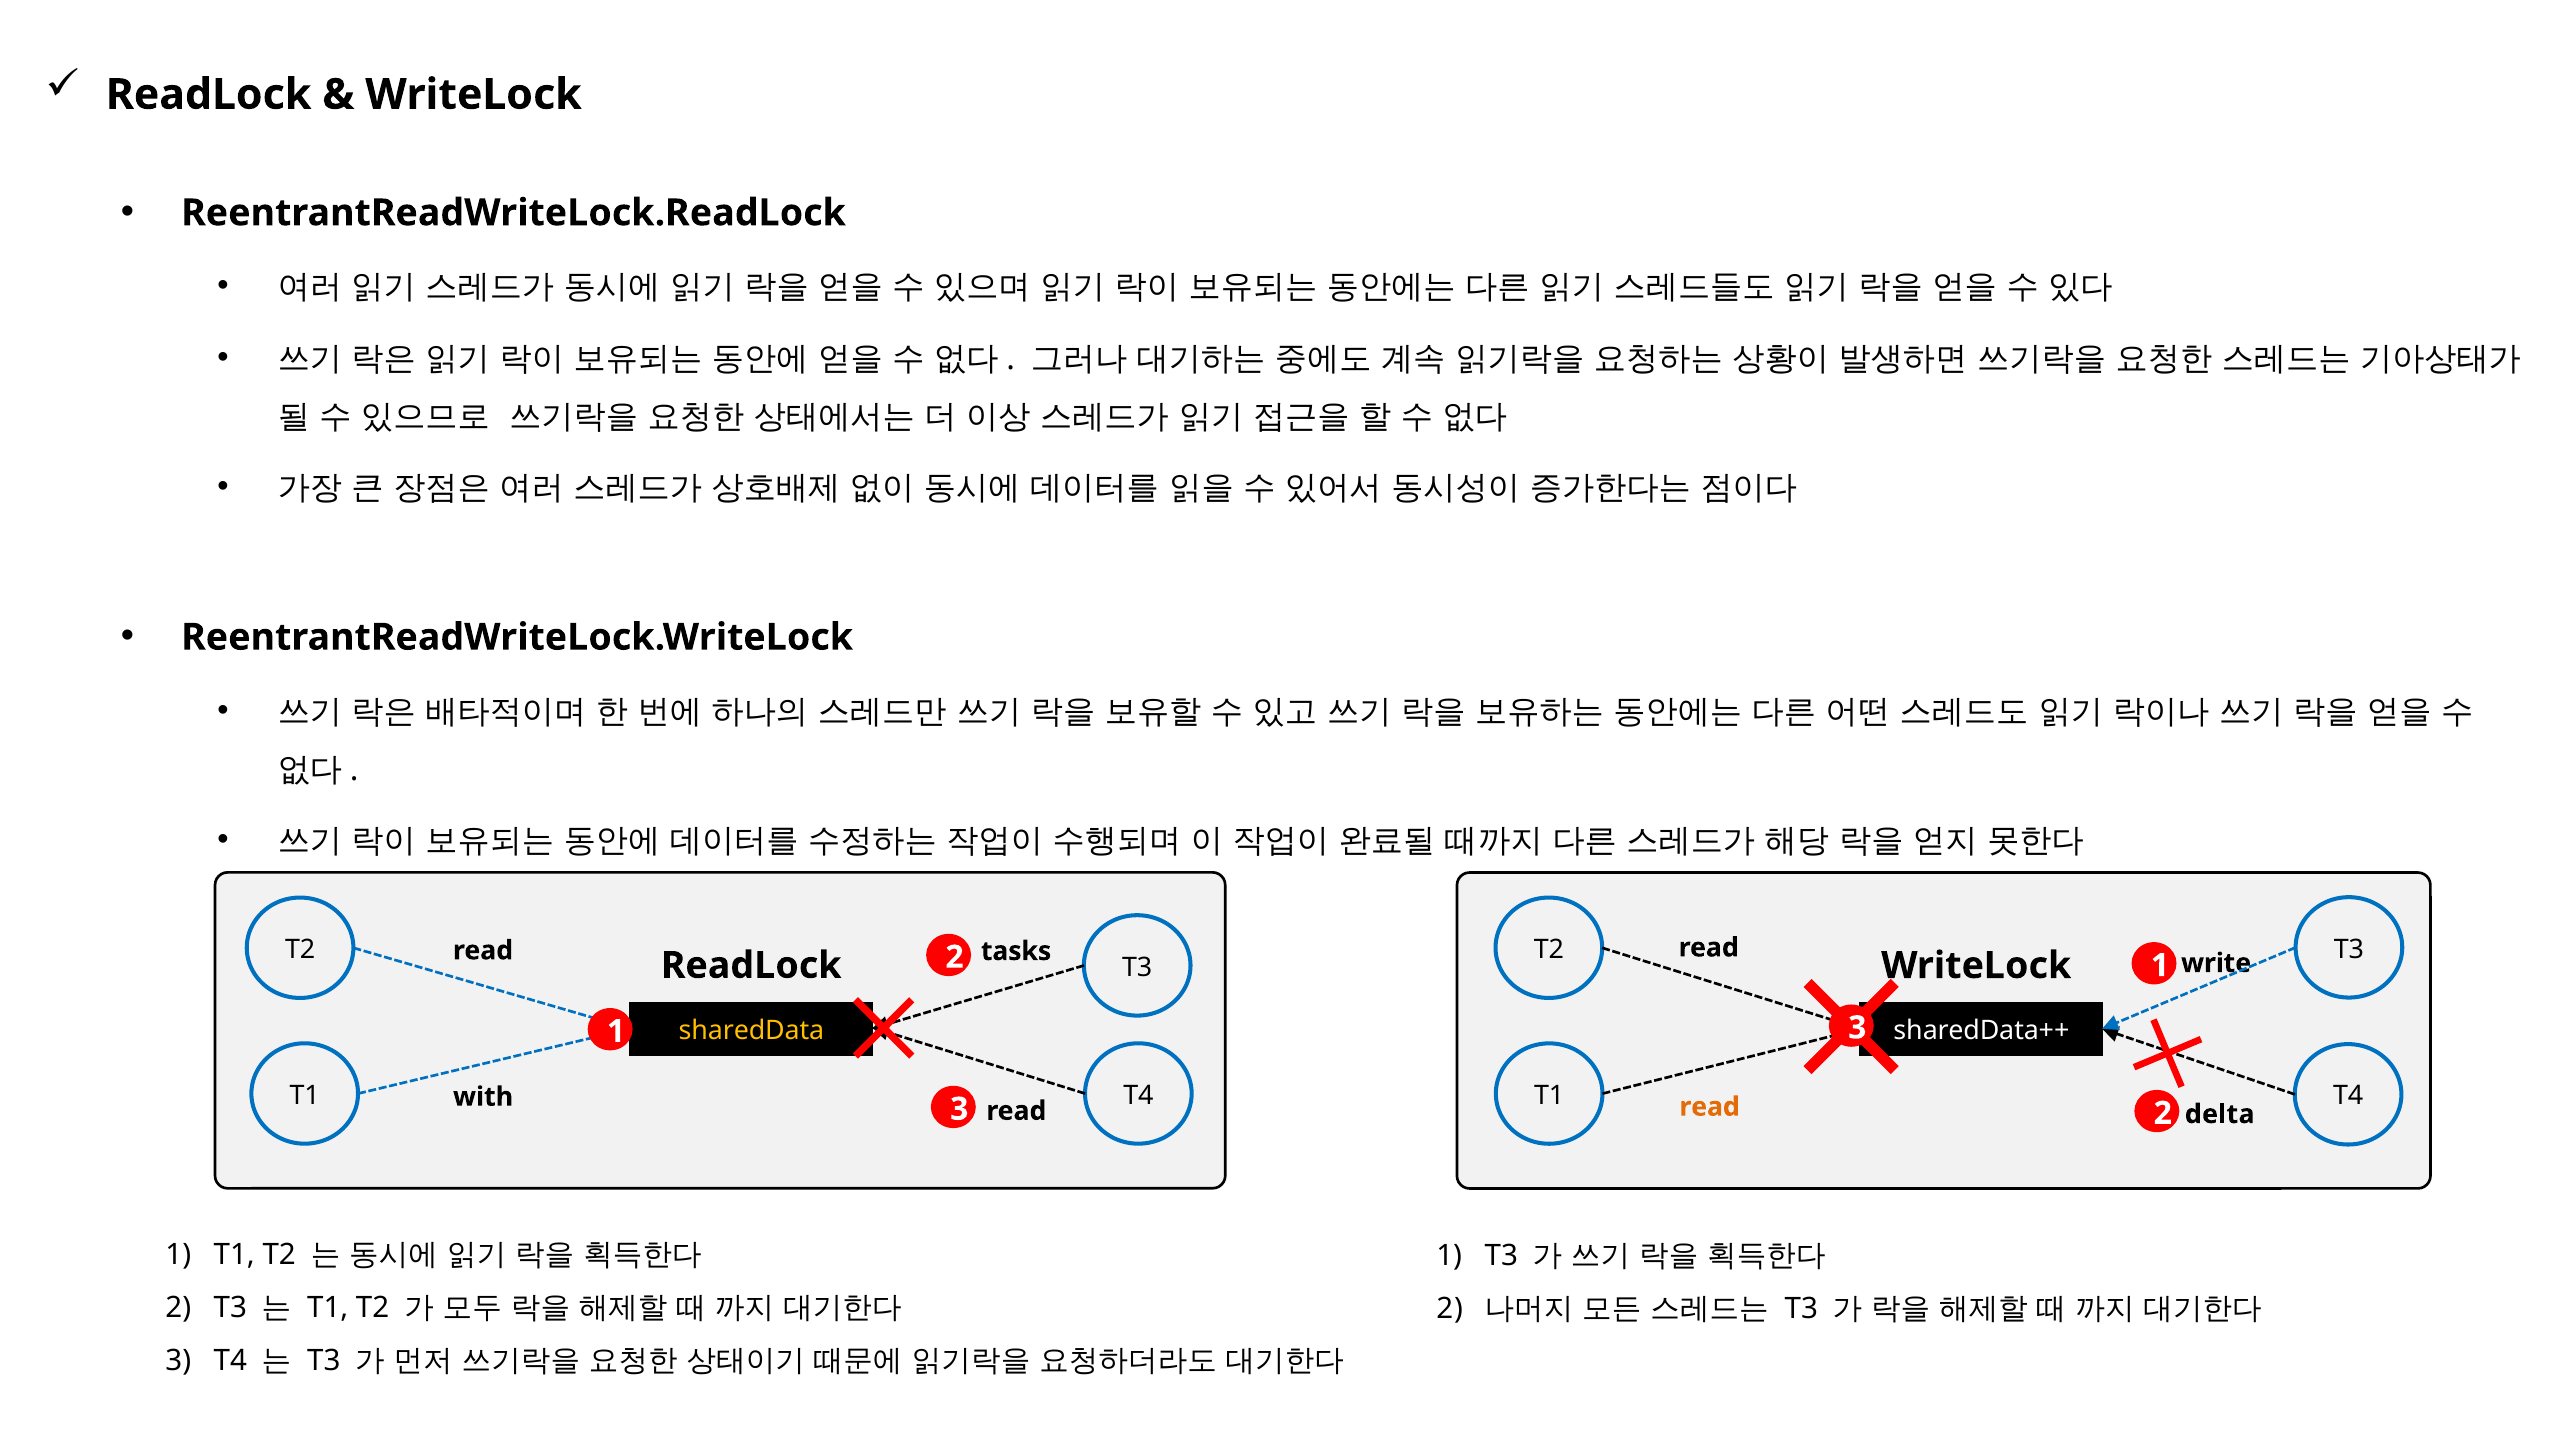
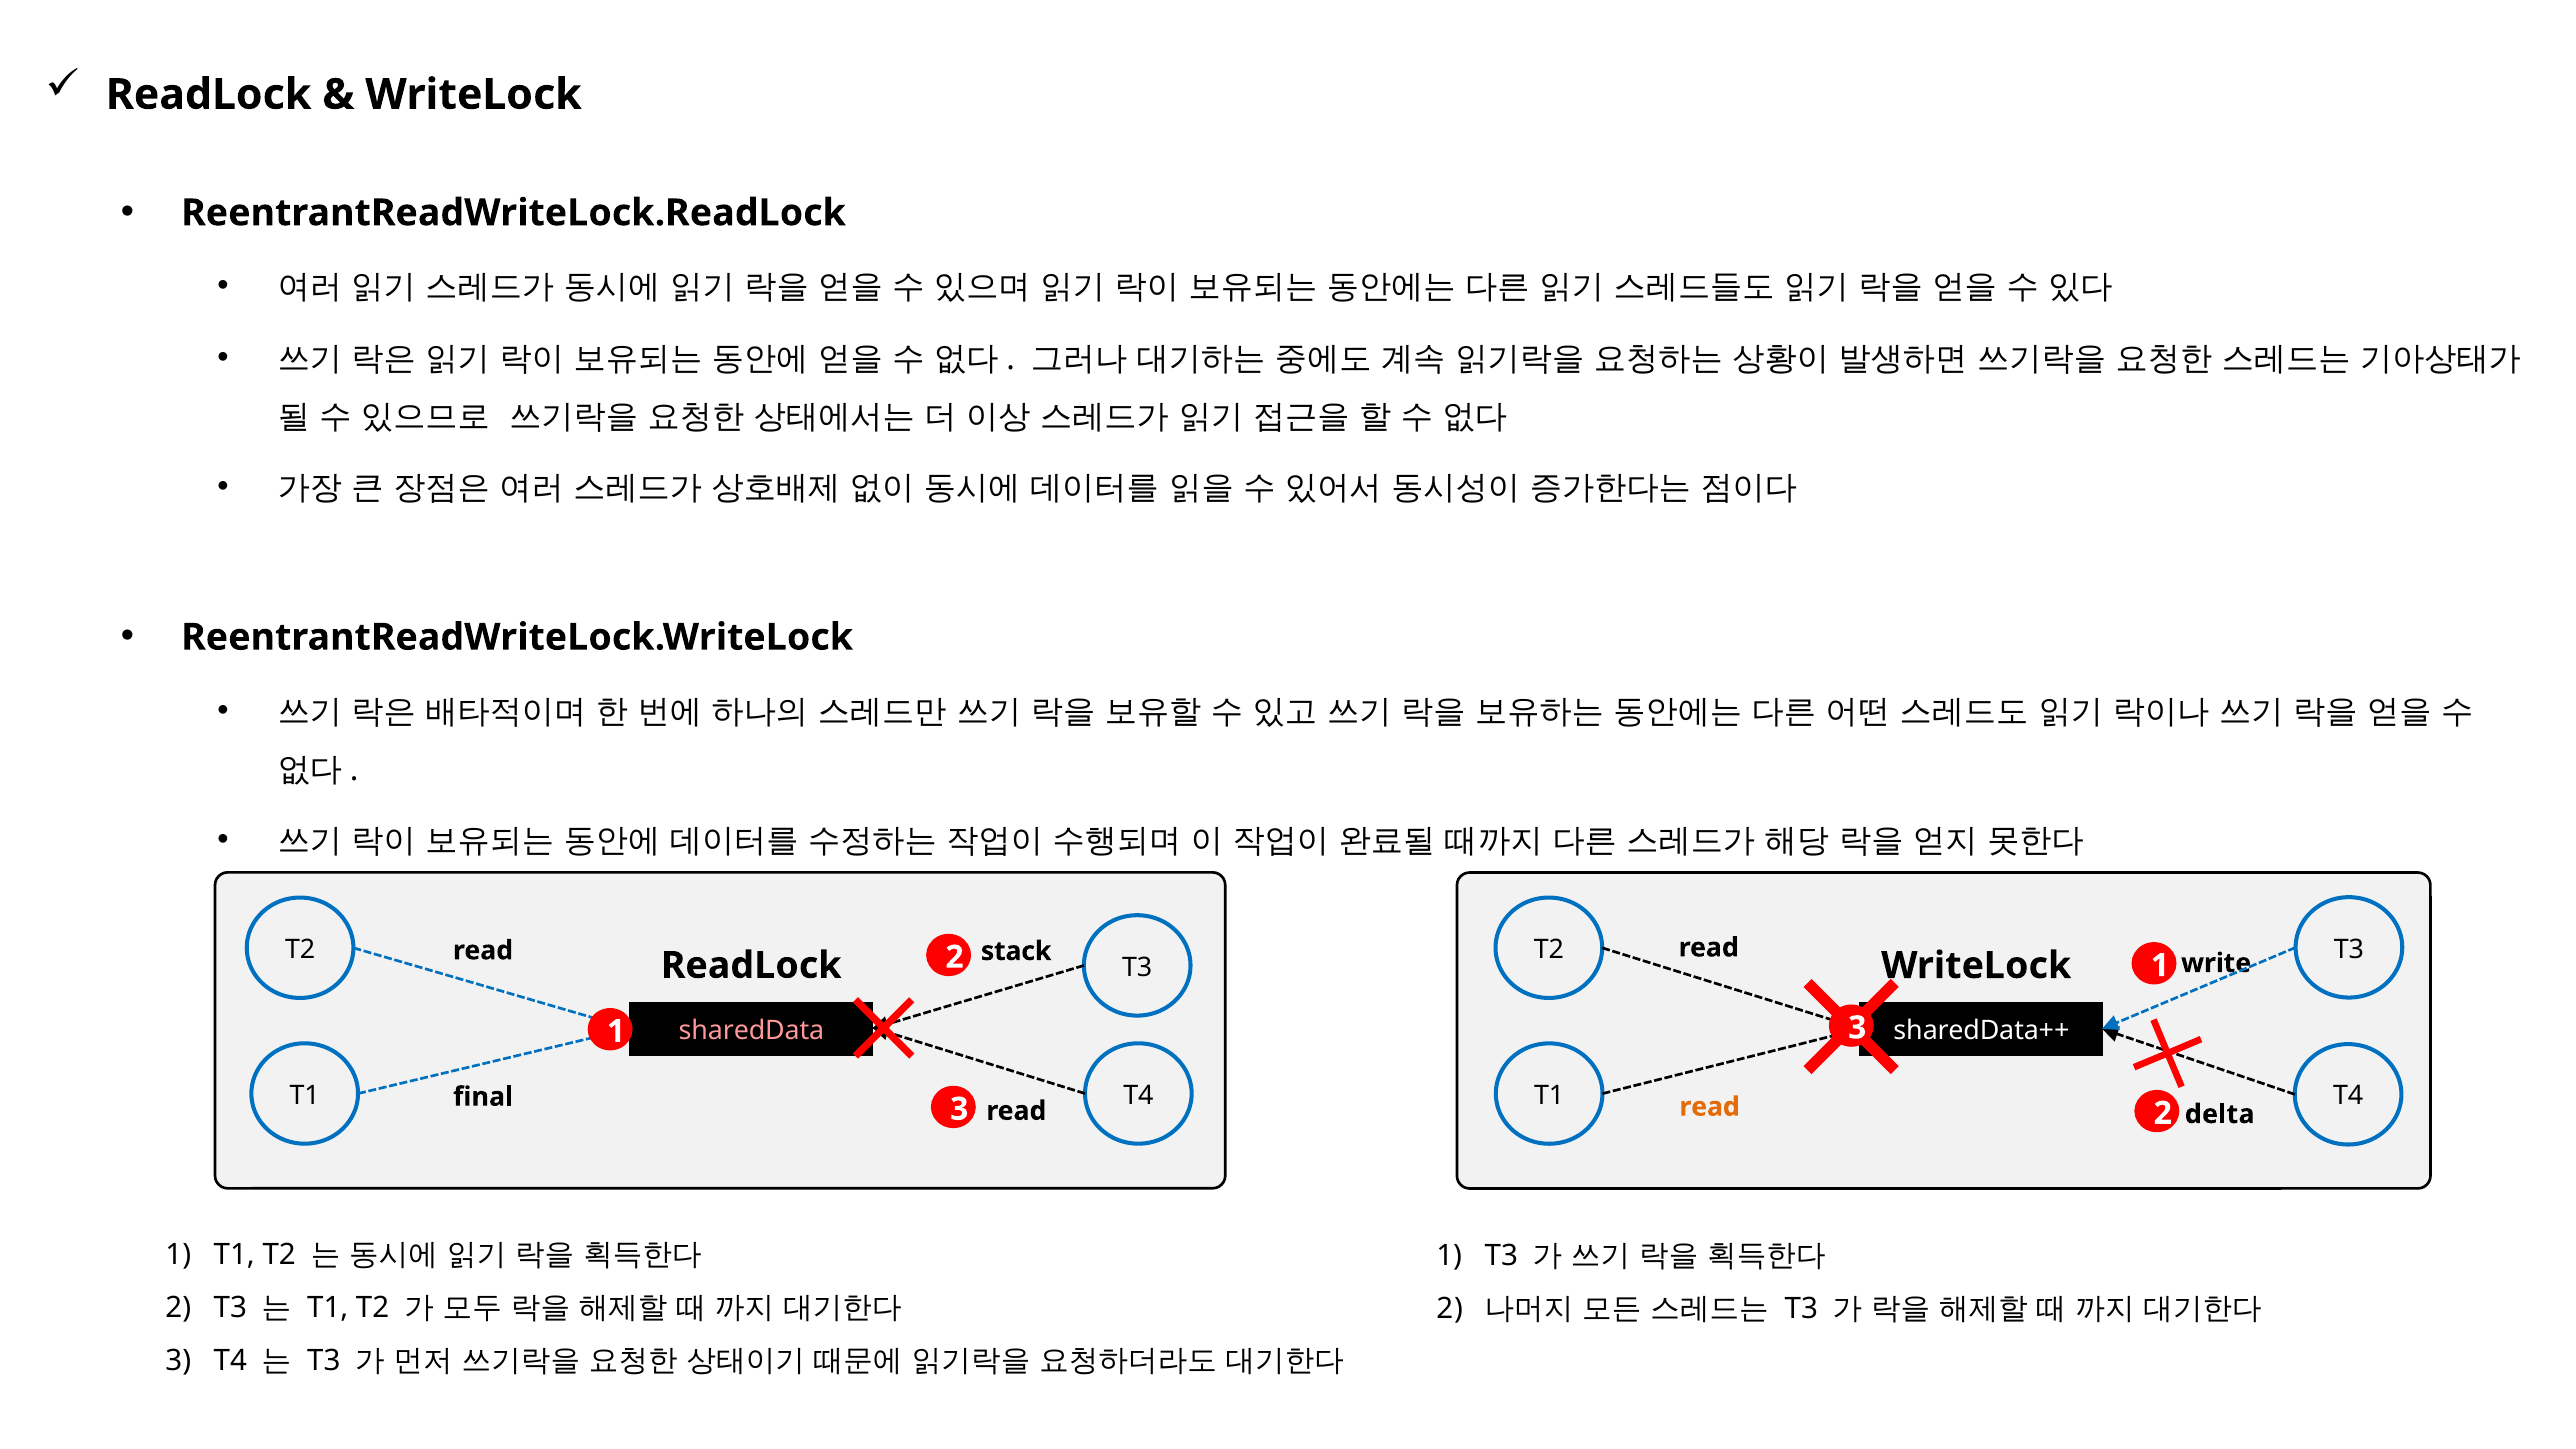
tasks: tasks -> stack
sharedData colour: yellow -> pink
with: with -> final
